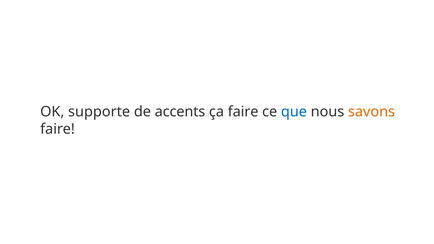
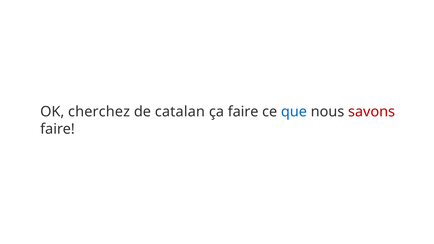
supporte: supporte -> cherchez
accents: accents -> catalan
savons colour: orange -> red
